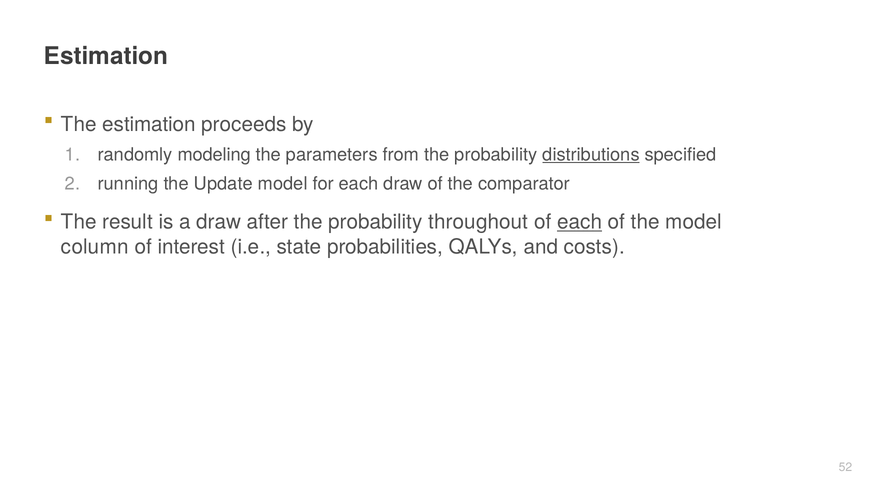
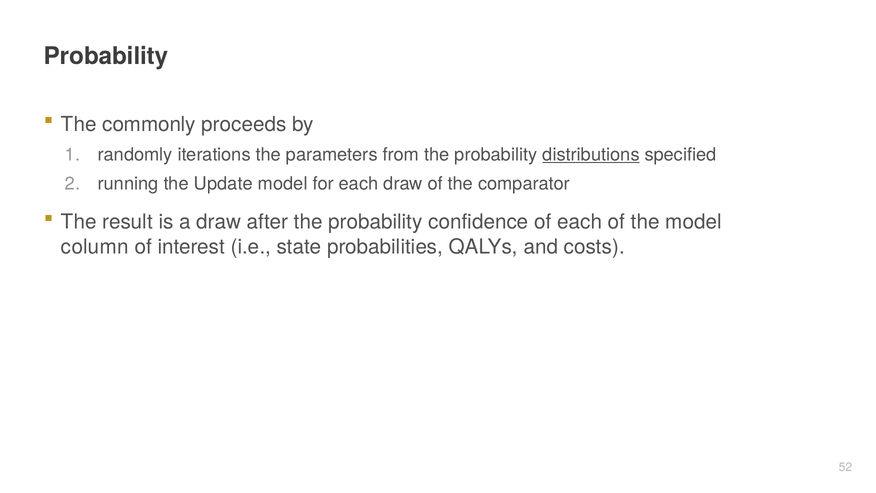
Estimation at (106, 56): Estimation -> Probability
The estimation: estimation -> commonly
modeling: modeling -> iterations
throughout: throughout -> confidence
each at (580, 222) underline: present -> none
